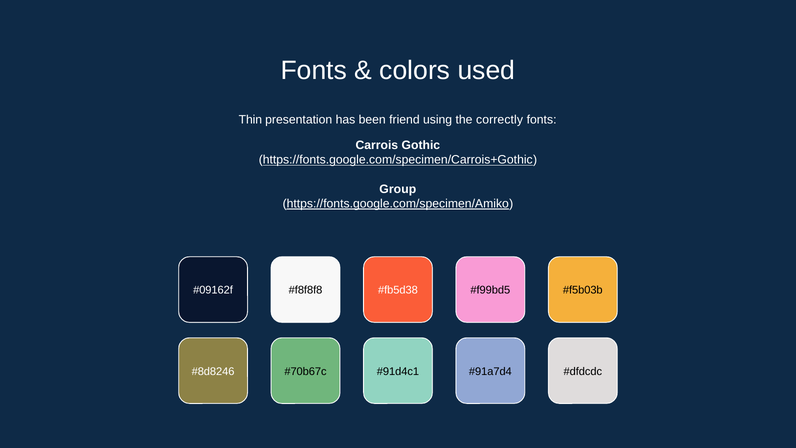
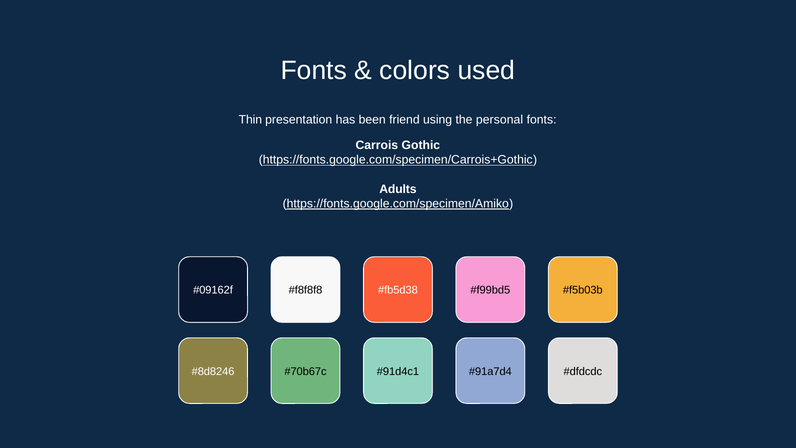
correctly: correctly -> personal
Group: Group -> Adults
